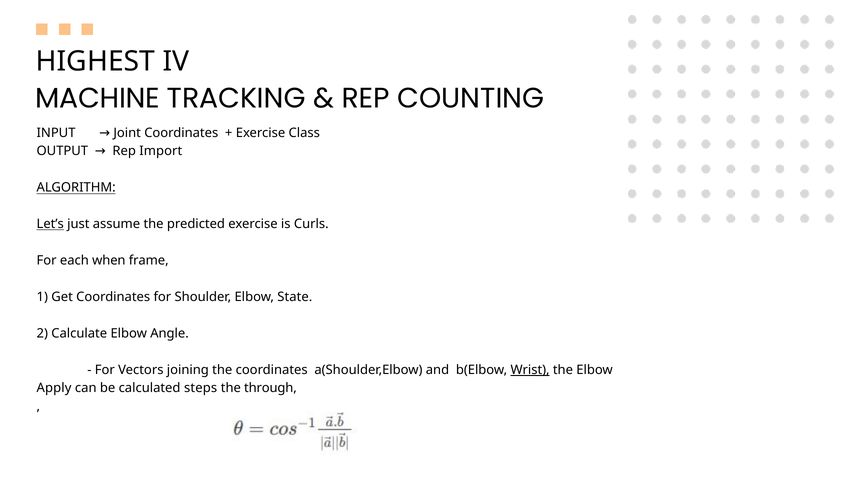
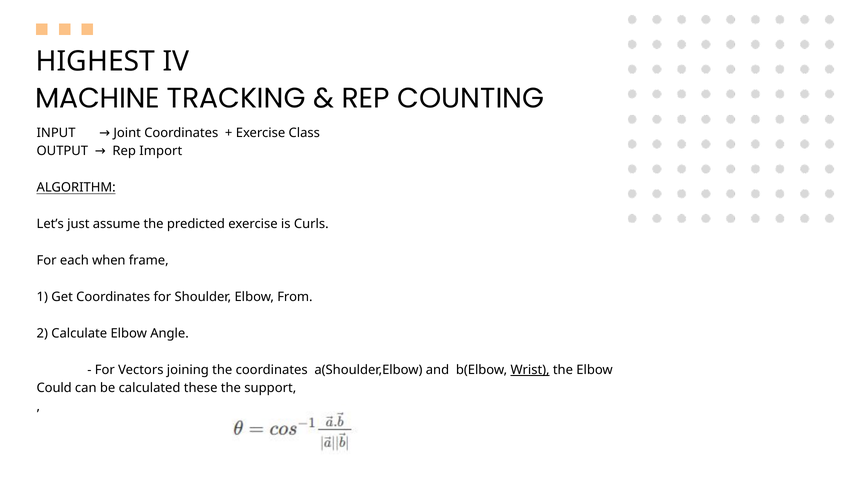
Let’s underline: present -> none
State: State -> From
Apply: Apply -> Could
steps: steps -> these
through: through -> support
